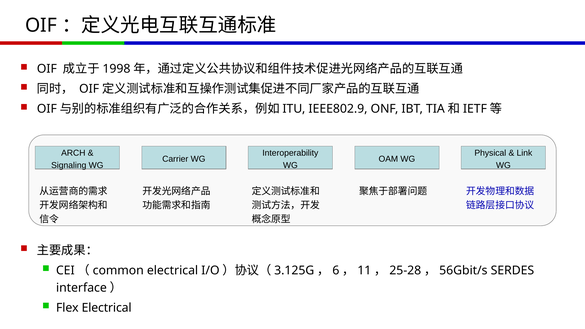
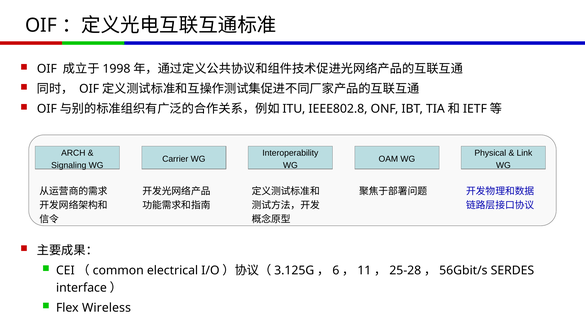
IEEE802.9: IEEE802.9 -> IEEE802.8
Flex Electrical: Electrical -> Wireless
